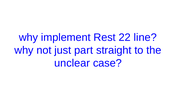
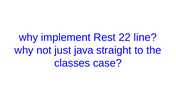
part: part -> java
unclear: unclear -> classes
